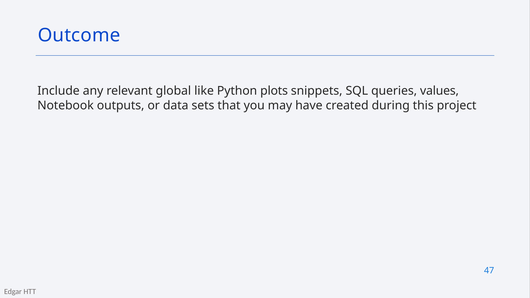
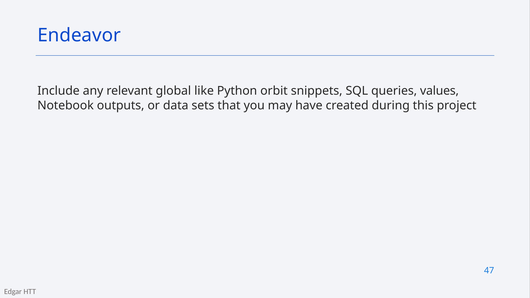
Outcome: Outcome -> Endeavor
plots: plots -> orbit
